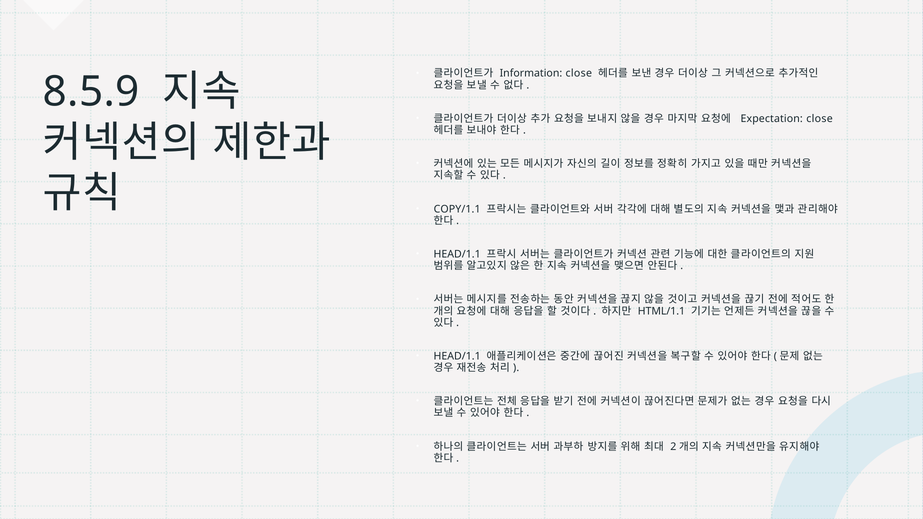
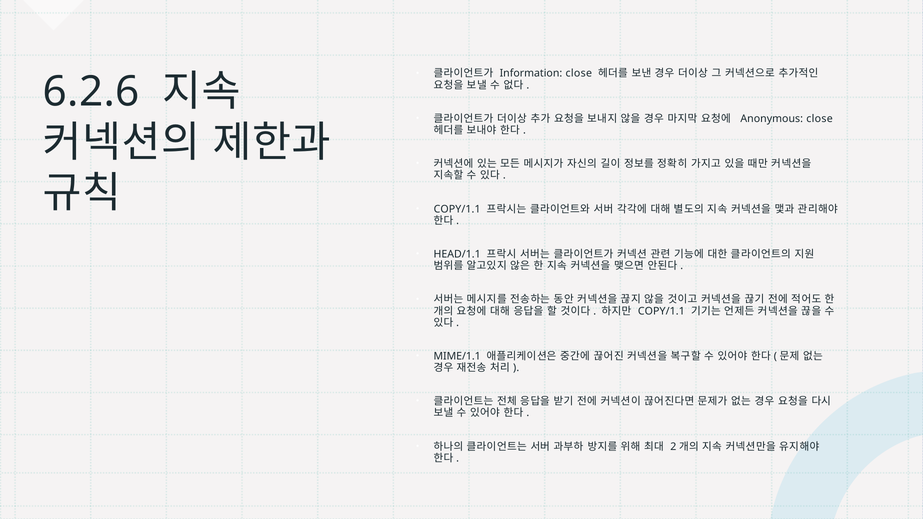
8.5.9: 8.5.9 -> 6.2.6
Expectation: Expectation -> Anonymous
HTML/1.1 at (661, 311): HTML/1.1 -> COPY/1.1
HEAD/1.1 at (457, 356): HEAD/1.1 -> MIME/1.1
